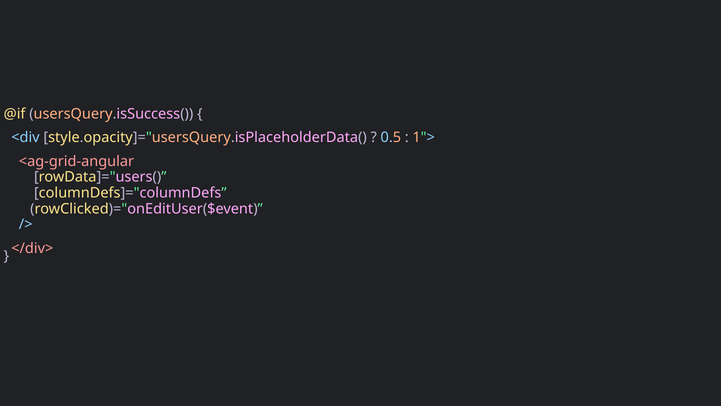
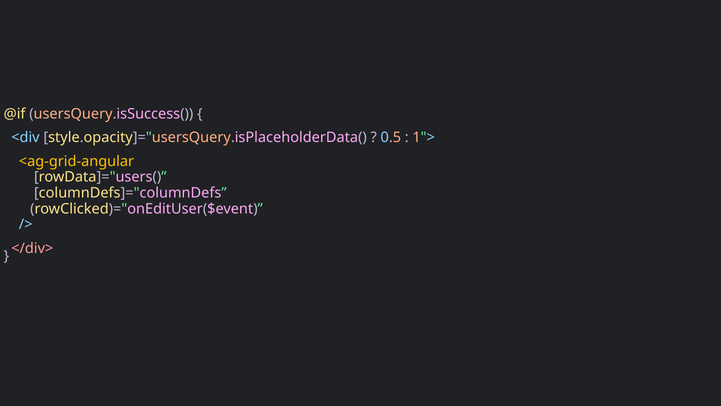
<ag-grid-angular colour: pink -> yellow
